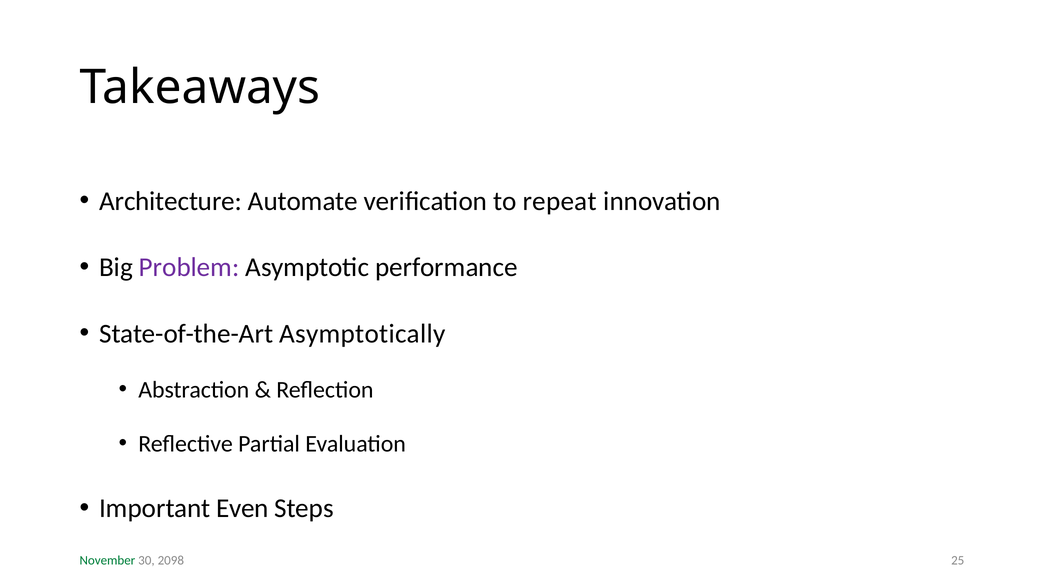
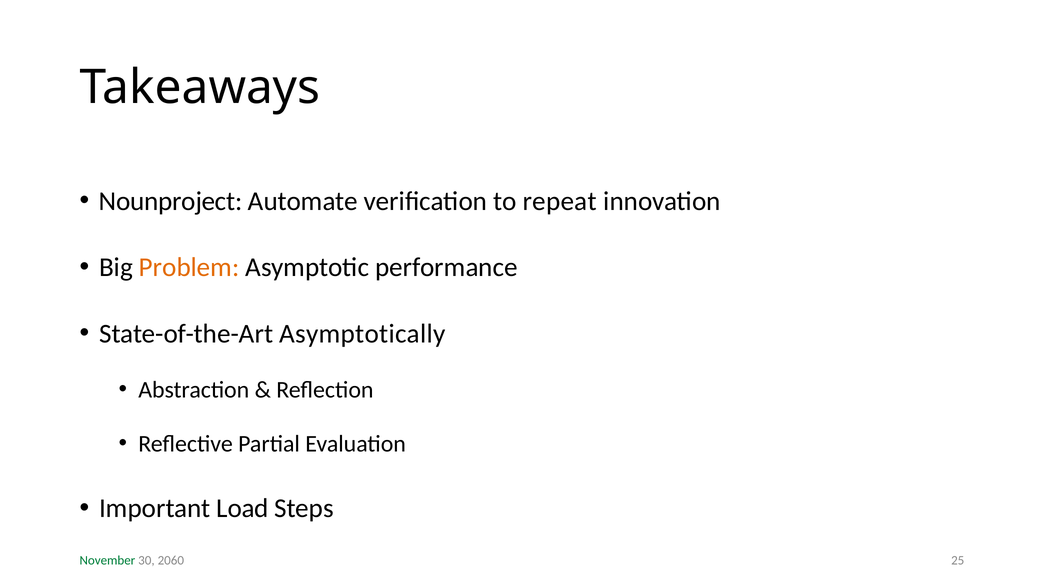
Architecture: Architecture -> Nounproject
Problem colour: purple -> orange
Even: Even -> Load
2098: 2098 -> 2060
